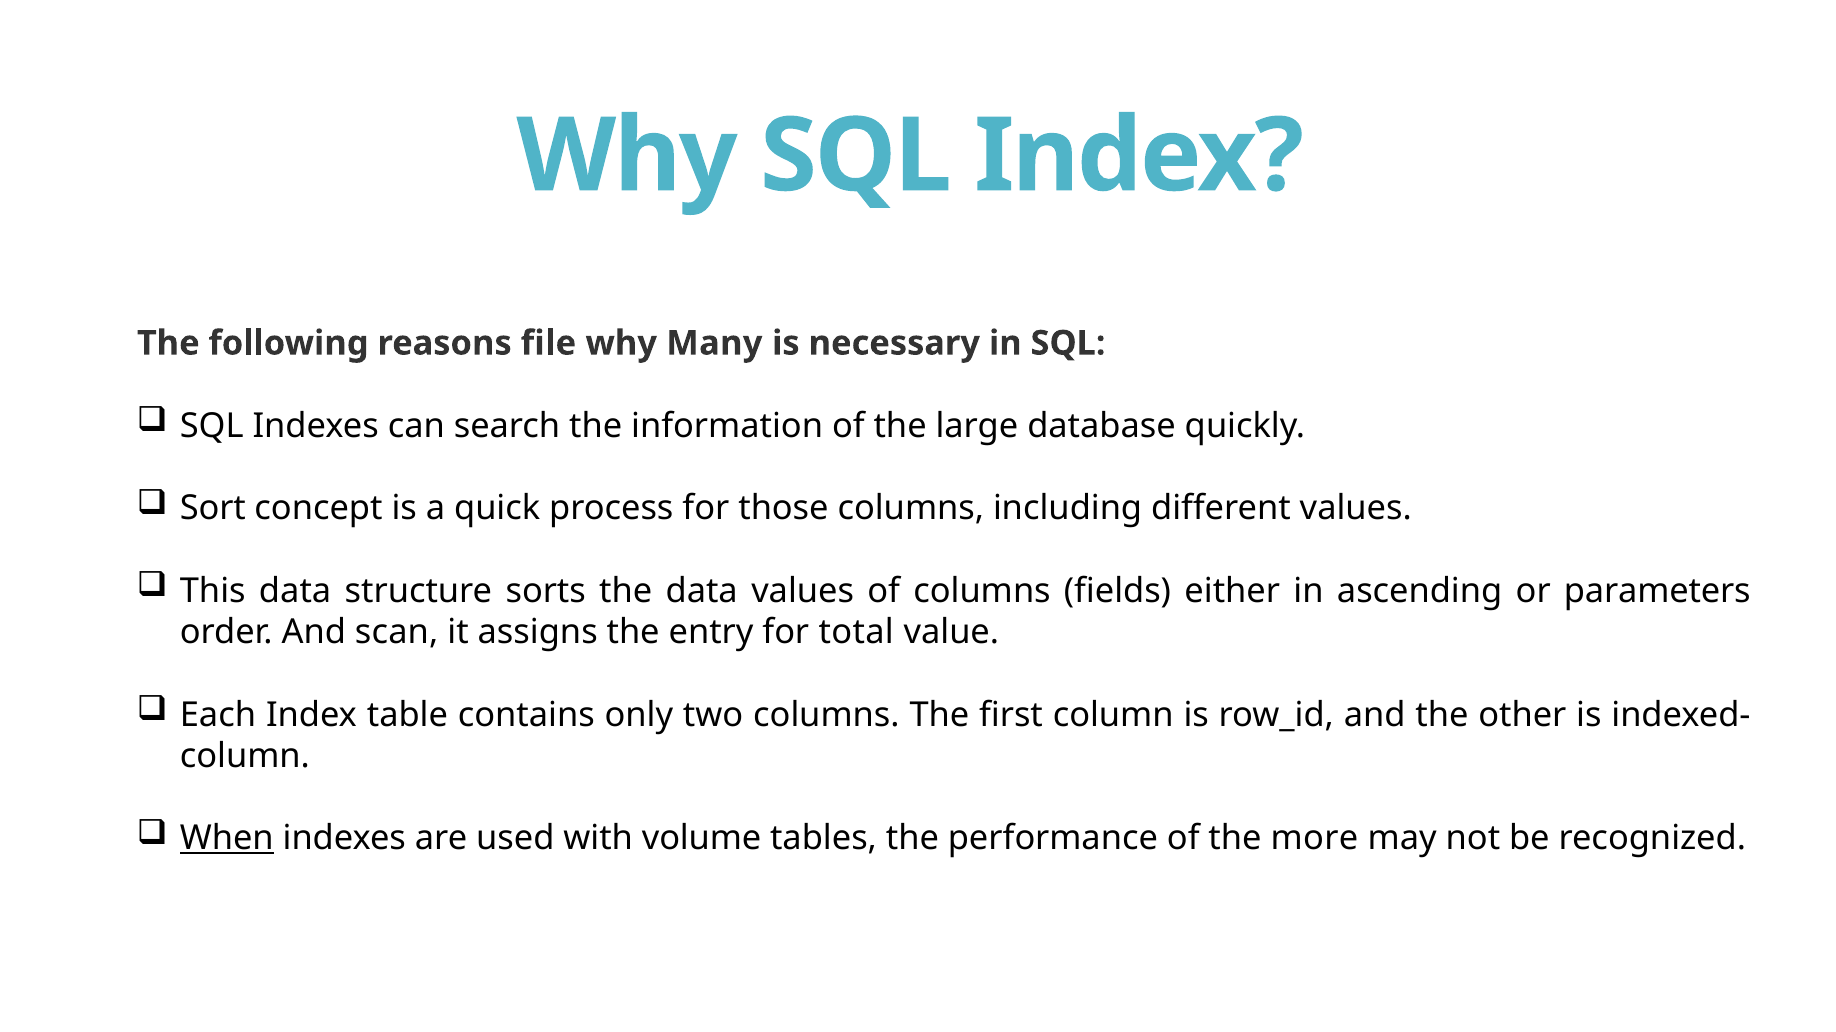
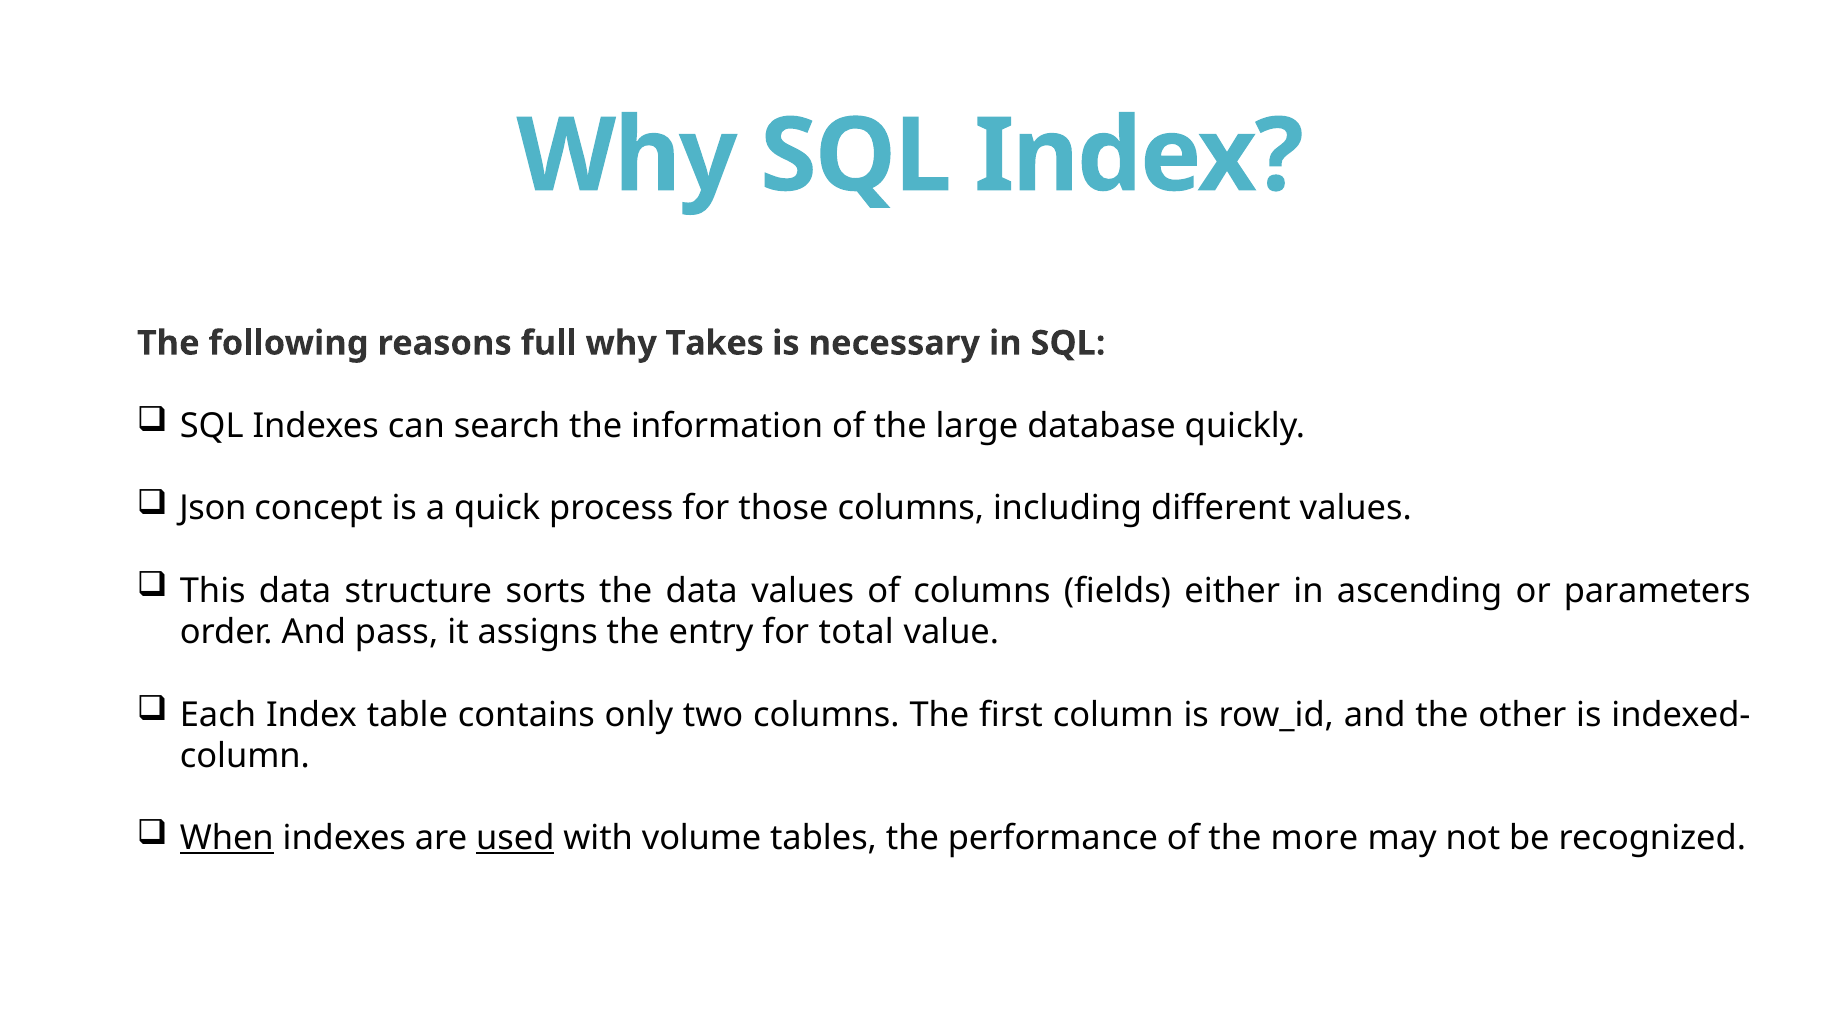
file: file -> full
Many: Many -> Takes
Sort: Sort -> Json
scan: scan -> pass
used underline: none -> present
